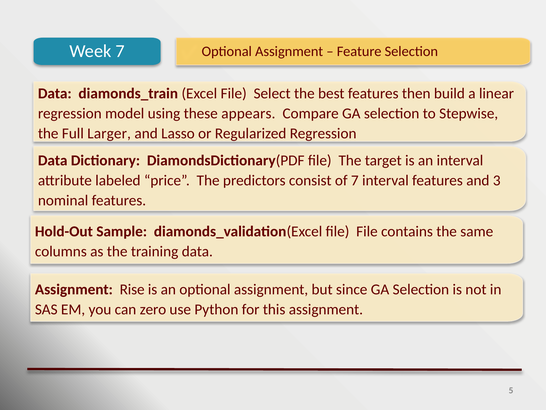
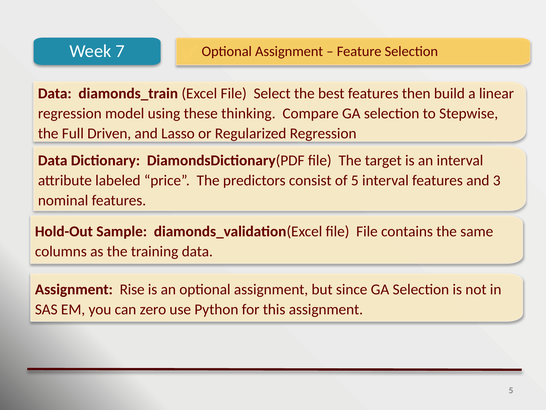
appears: appears -> thinking
Larger: Larger -> Driven
of 7: 7 -> 5
